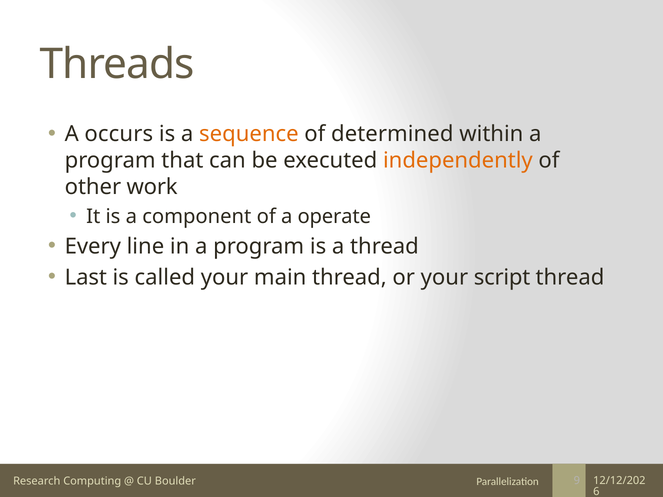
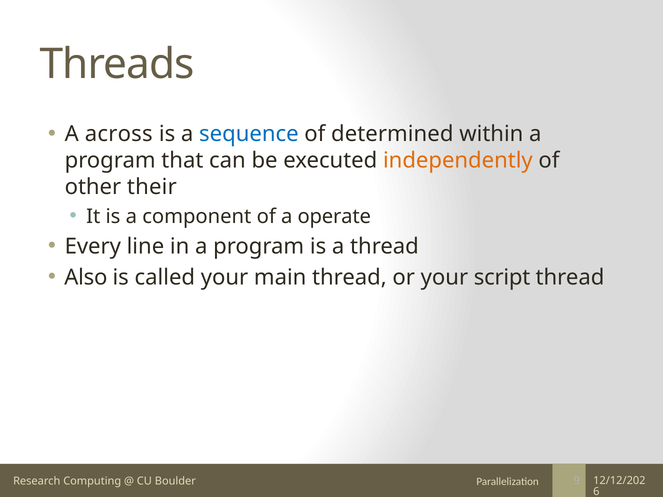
occurs: occurs -> across
sequence colour: orange -> blue
work: work -> their
Last: Last -> Also
